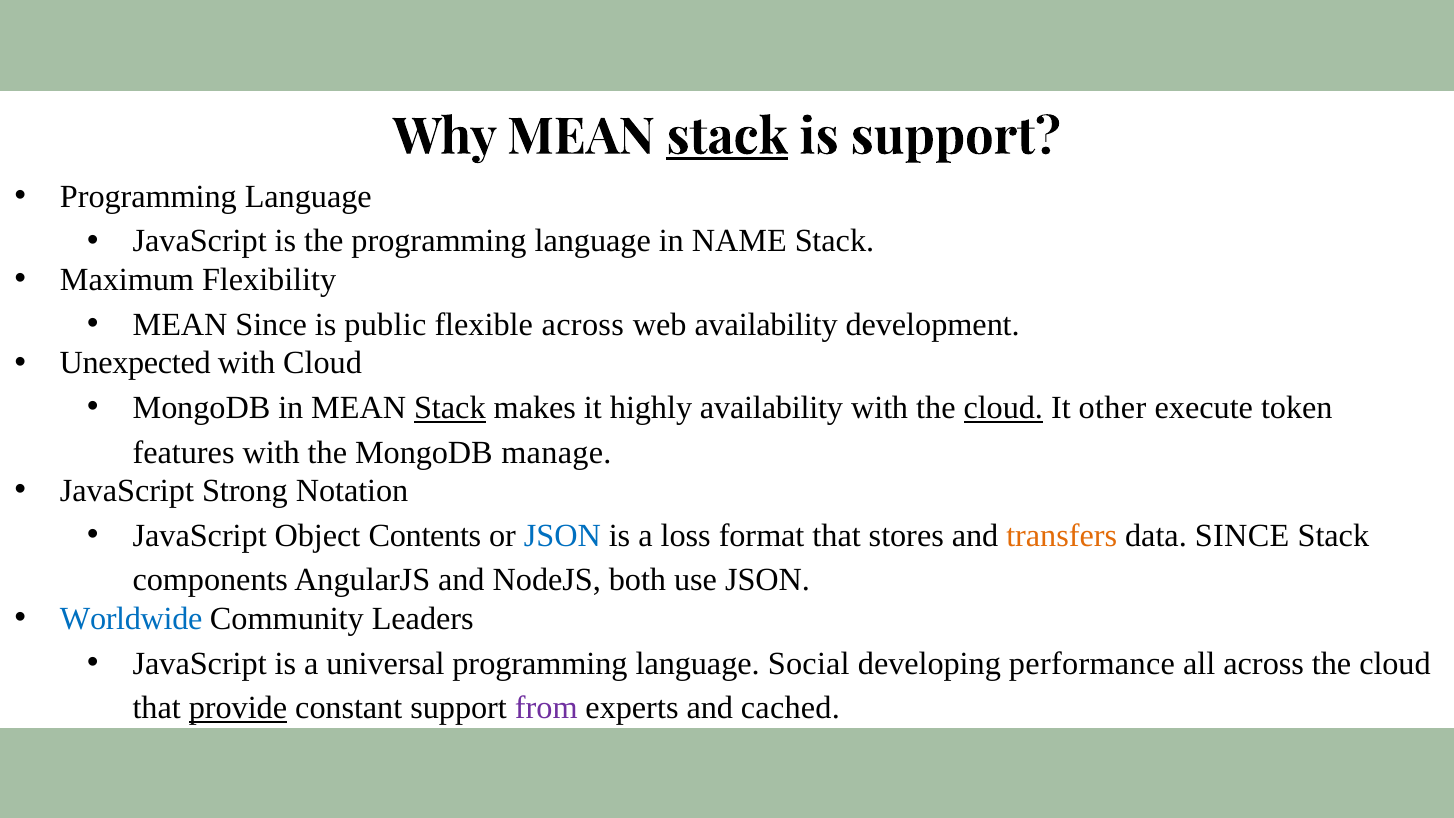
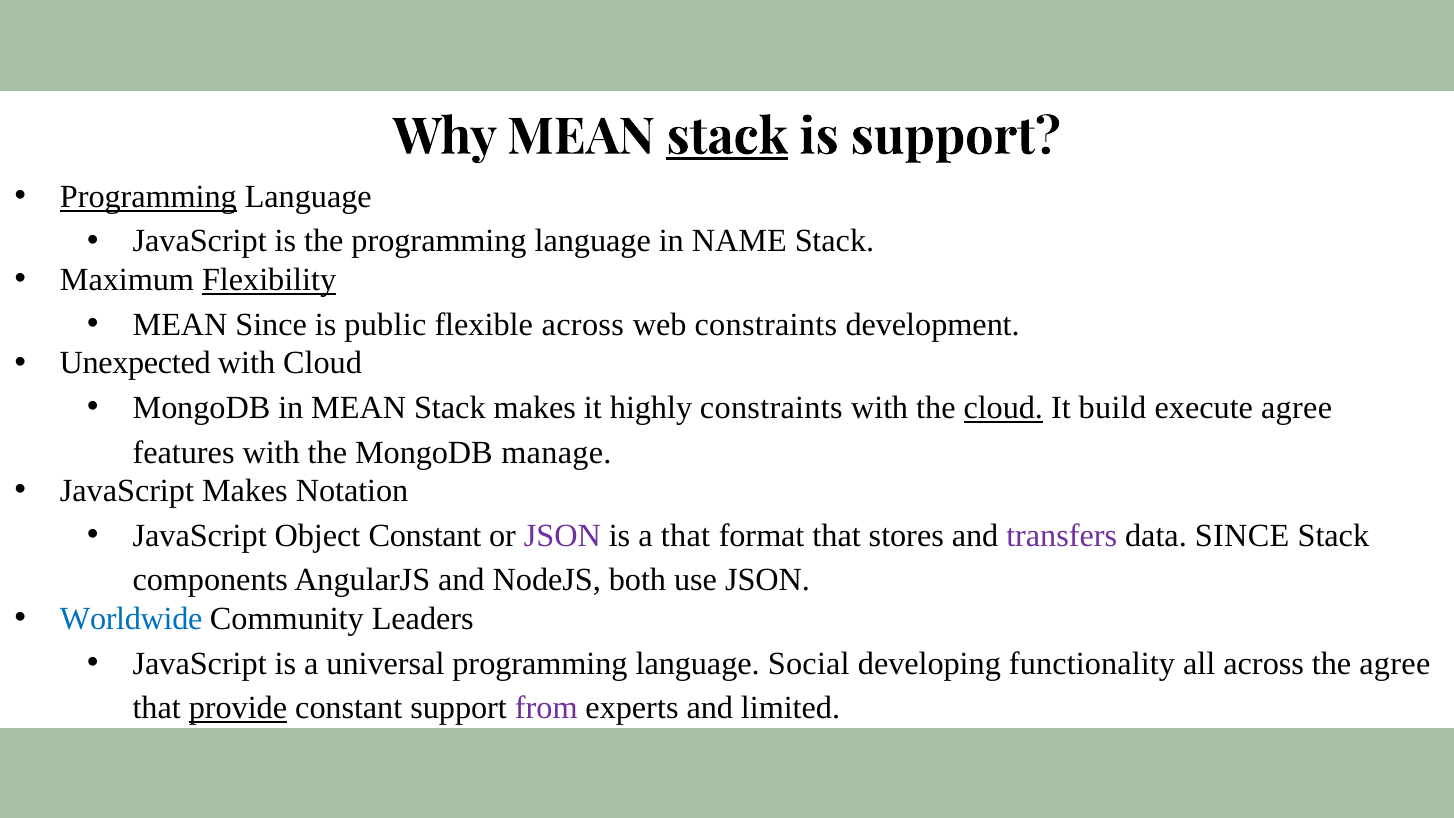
Programming at (148, 197) underline: none -> present
Flexibility underline: none -> present
web availability: availability -> constraints
Stack at (450, 408) underline: present -> none
highly availability: availability -> constraints
other: other -> build
execute token: token -> agree
JavaScript Strong: Strong -> Makes
Object Contents: Contents -> Constant
JSON at (562, 536) colour: blue -> purple
a loss: loss -> that
transfers colour: orange -> purple
performance: performance -> functionality
across the cloud: cloud -> agree
cached: cached -> limited
